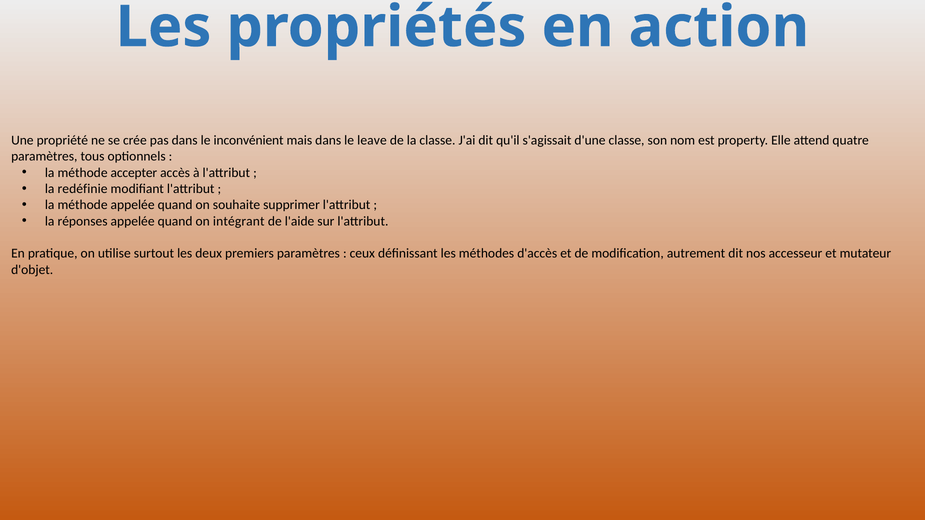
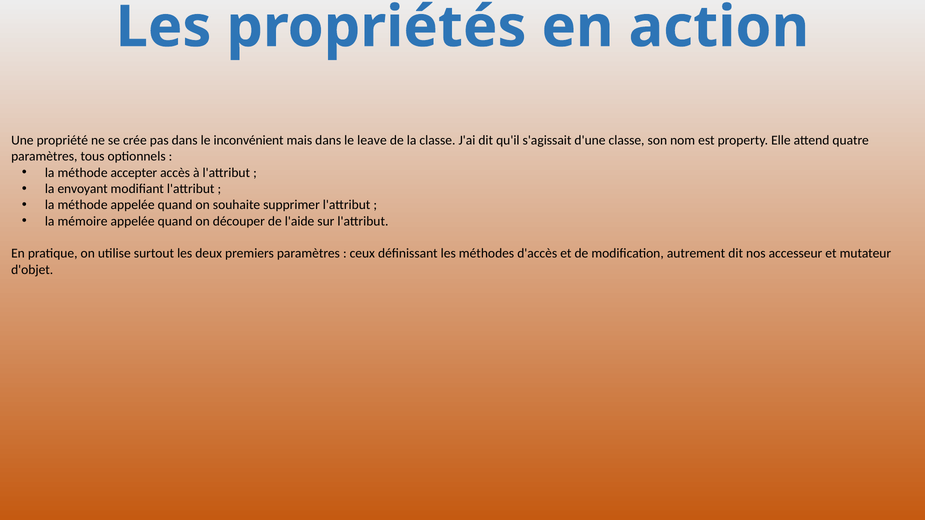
redéfinie: redéfinie -> envoyant
réponses: réponses -> mémoire
intégrant: intégrant -> découper
